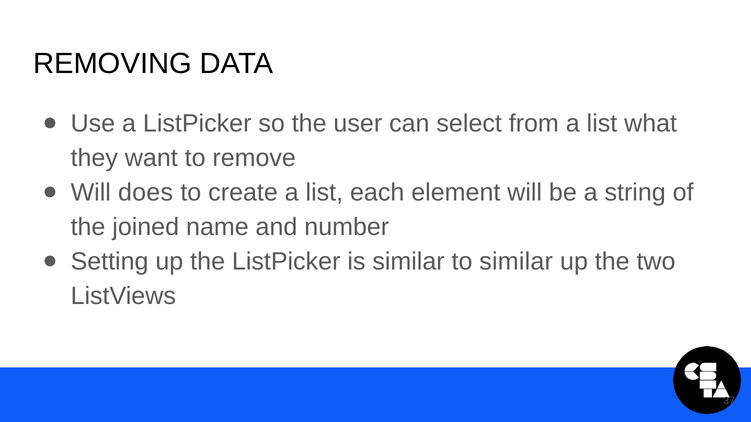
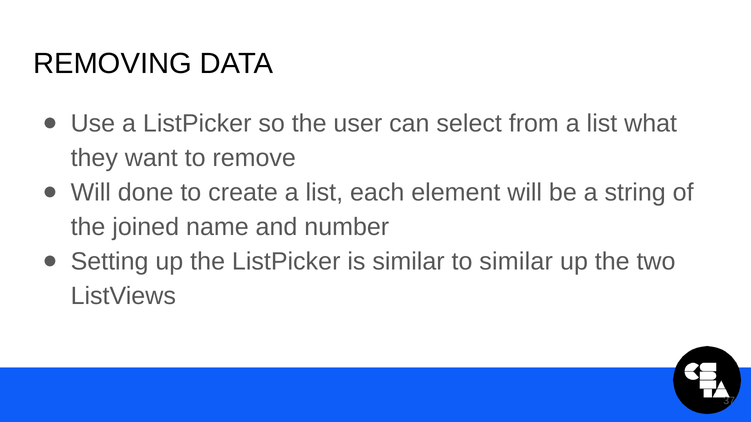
does: does -> done
